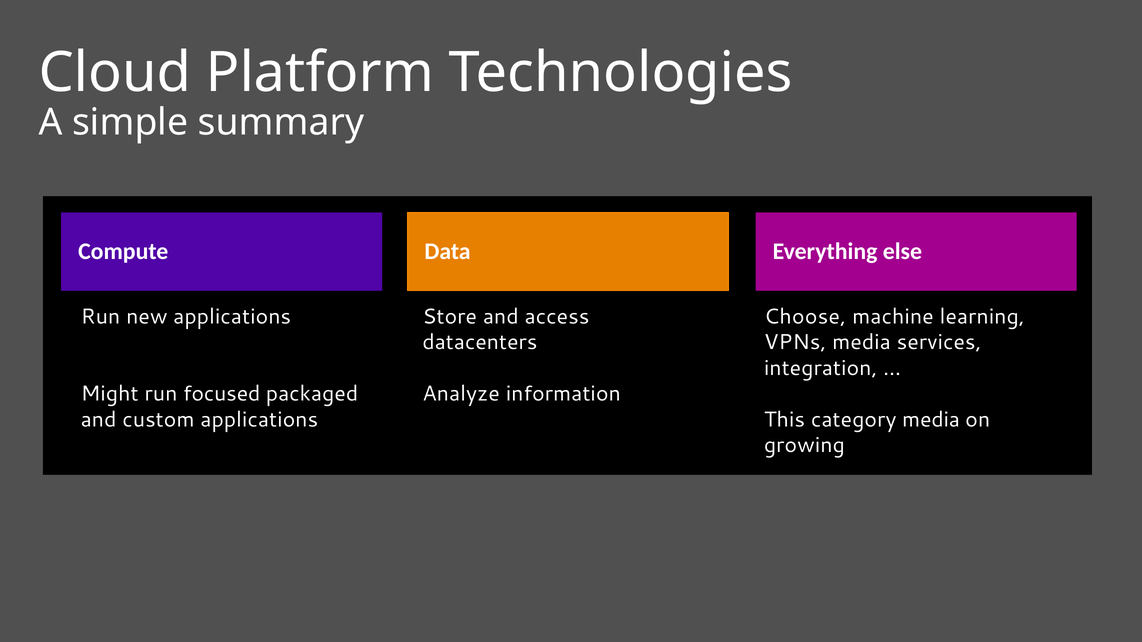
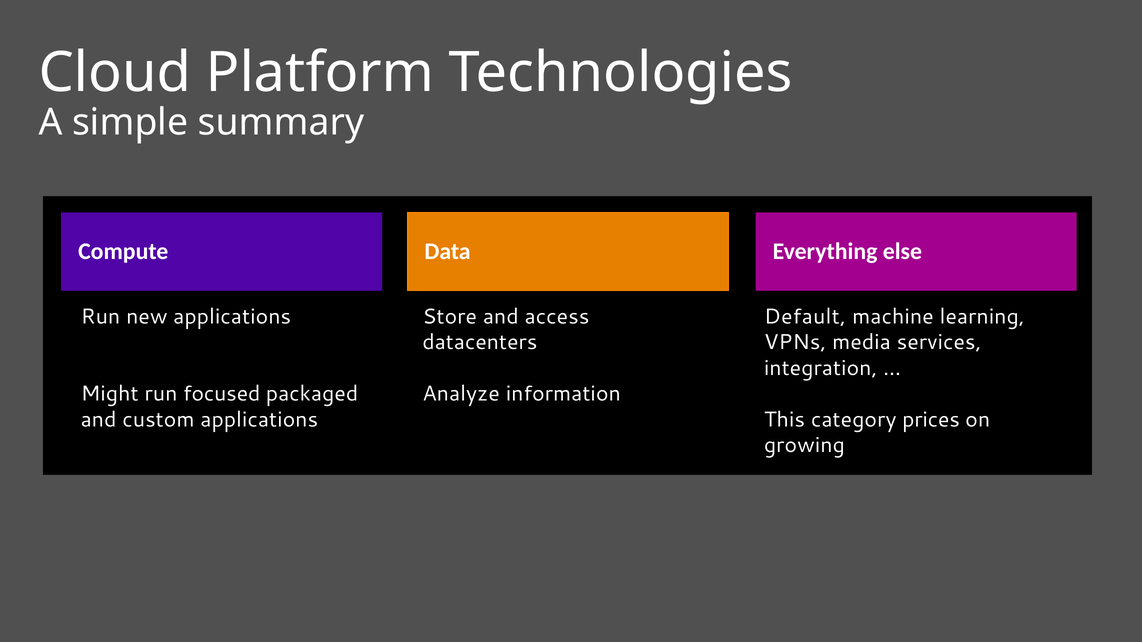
Choose: Choose -> Default
category media: media -> prices
